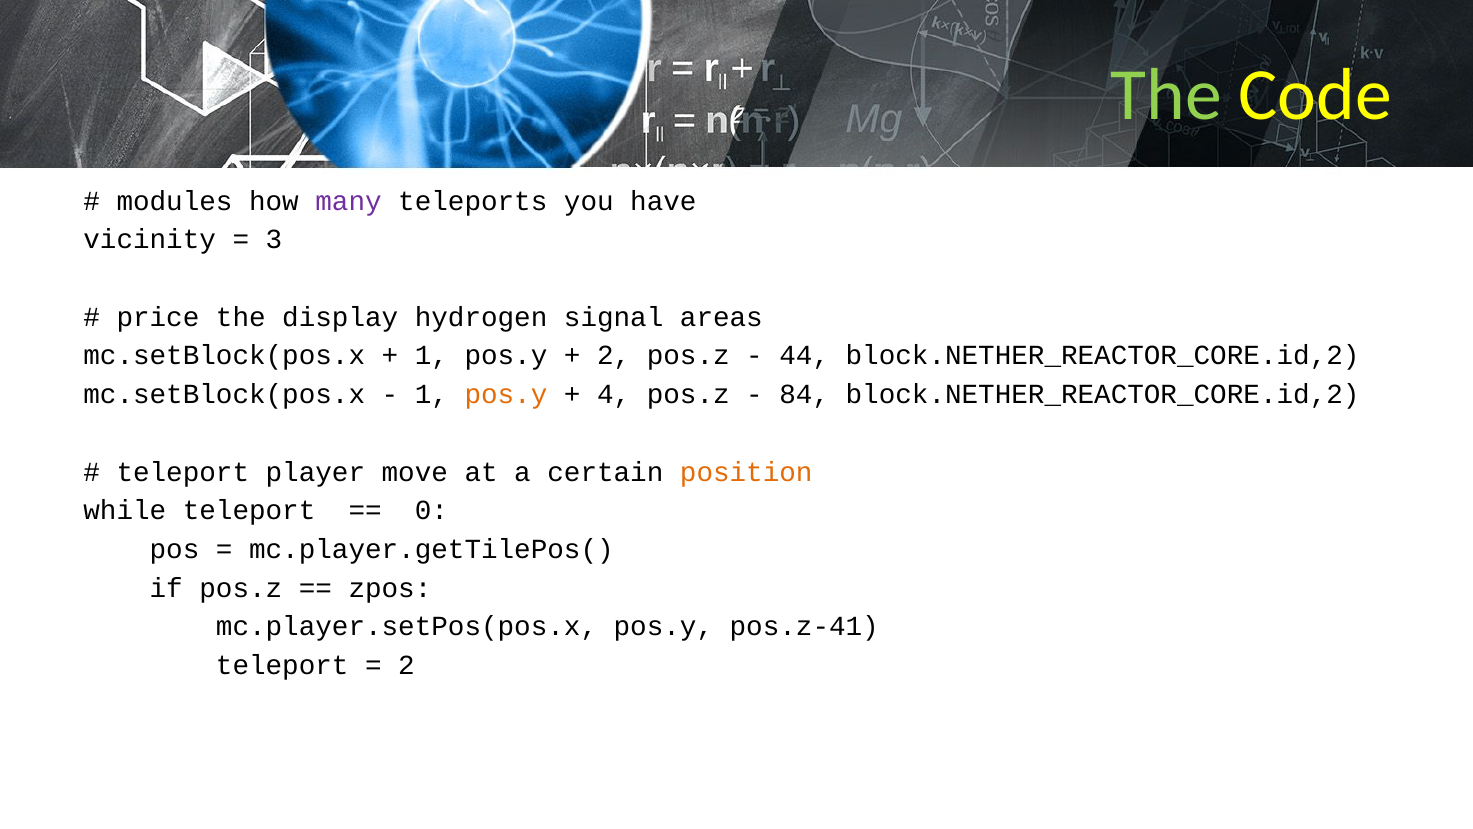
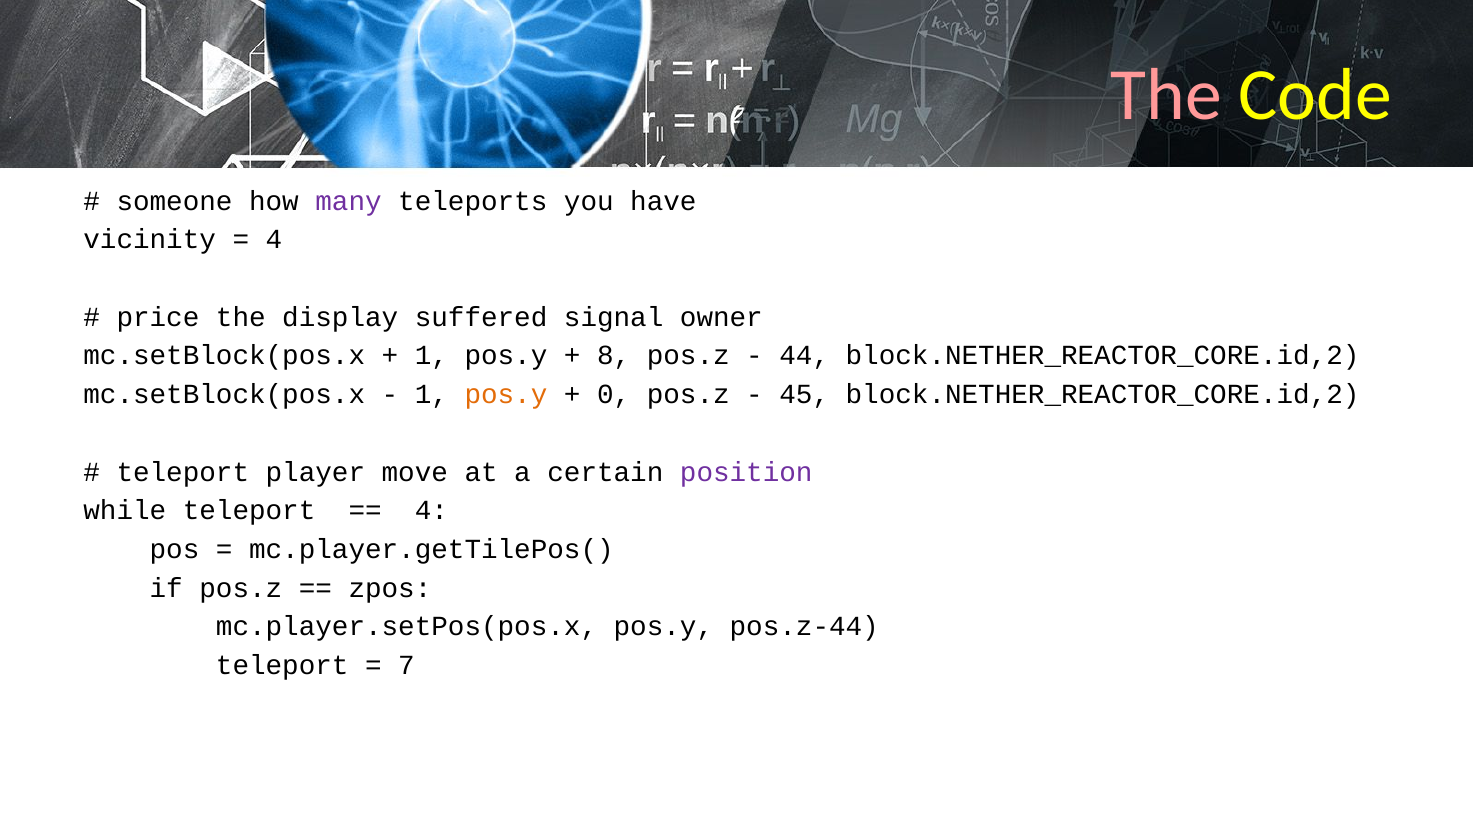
The at (1166, 96) colour: light green -> pink
modules: modules -> someone
3 at (274, 240): 3 -> 4
hydrogen: hydrogen -> suffered
areas: areas -> owner
2 at (614, 356): 2 -> 8
4: 4 -> 0
84: 84 -> 45
position colour: orange -> purple
0 at (431, 510): 0 -> 4
pos.z-41: pos.z-41 -> pos.z-44
2 at (407, 665): 2 -> 7
